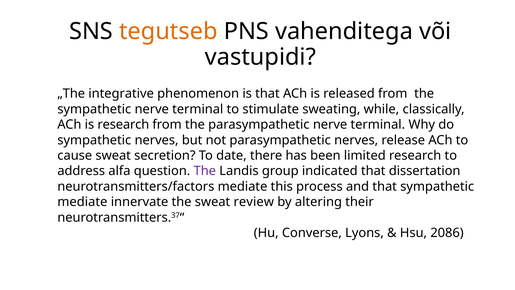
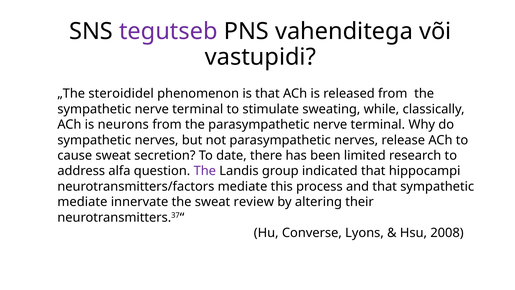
tegutseb colour: orange -> purple
integrative: integrative -> steroididel
is research: research -> neurons
dissertation: dissertation -> hippocampi
2086: 2086 -> 2008
